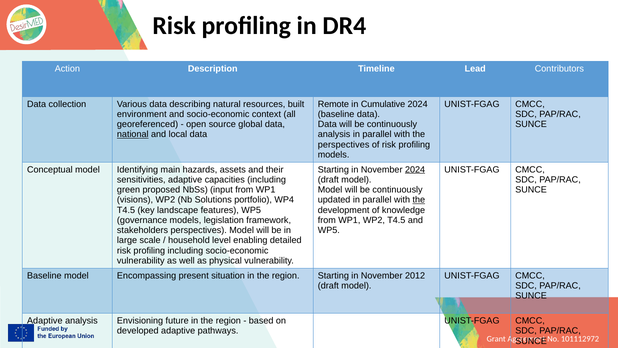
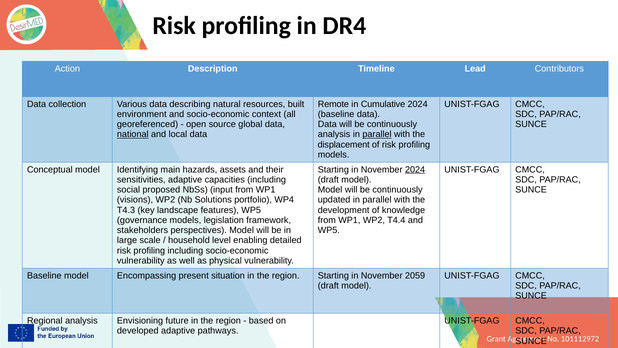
parallel at (377, 134) underline: none -> present
perspectives at (344, 144): perspectives -> displacement
green: green -> social
the at (419, 200) underline: present -> none
T4.5 at (126, 210): T4.5 -> T4.3
WP2 T4.5: T4.5 -> T4.4
2012: 2012 -> 2059
Adaptive at (45, 320): Adaptive -> Regional
